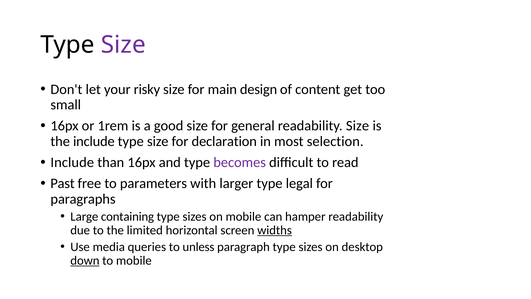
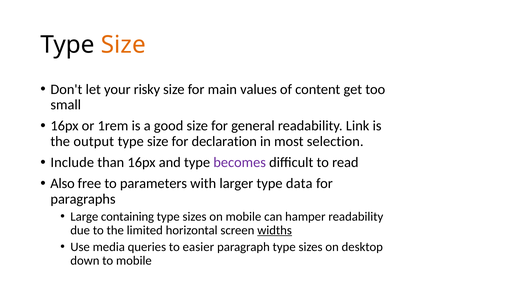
Size at (123, 45) colour: purple -> orange
design: design -> values
readability Size: Size -> Link
the include: include -> output
Past: Past -> Also
legal: legal -> data
unless: unless -> easier
down underline: present -> none
